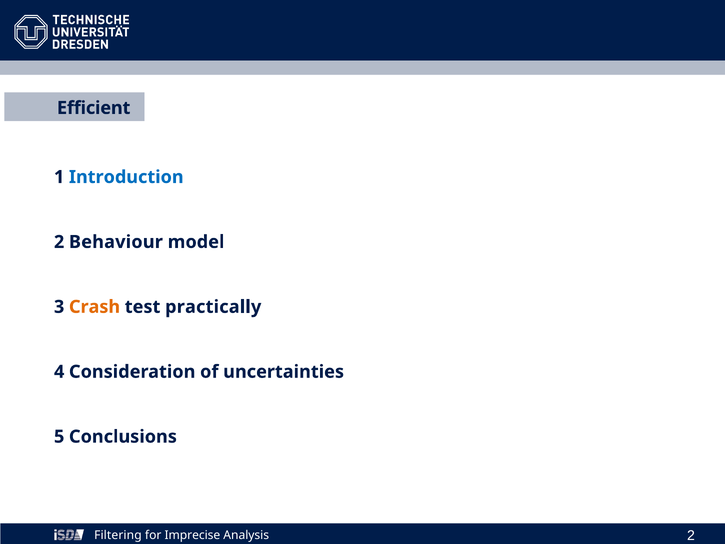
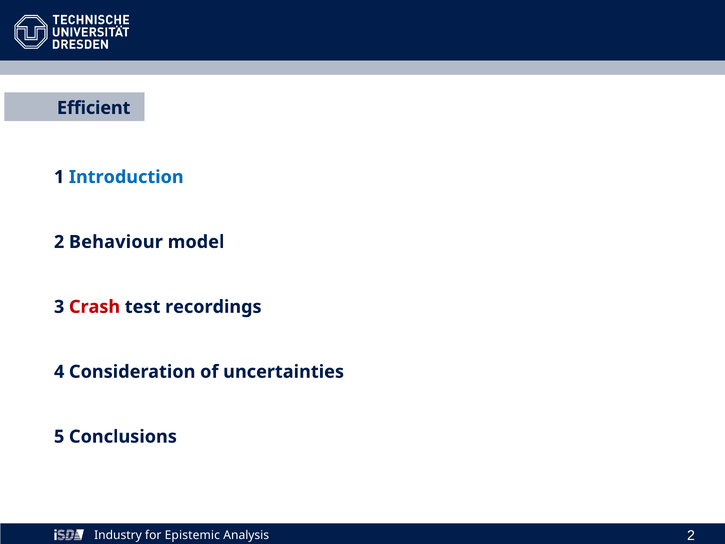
Crash colour: orange -> red
practically: practically -> recordings
Filtering: Filtering -> Industry
Imprecise: Imprecise -> Epistemic
